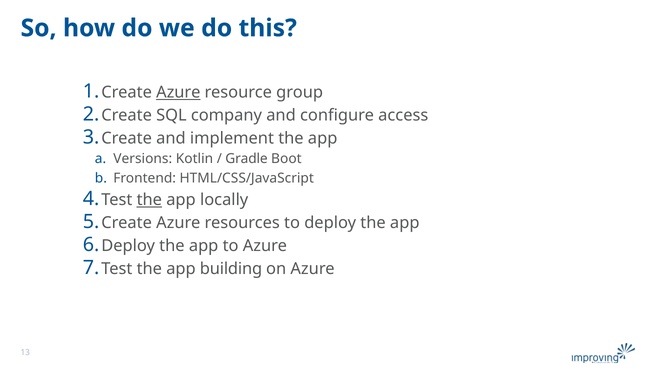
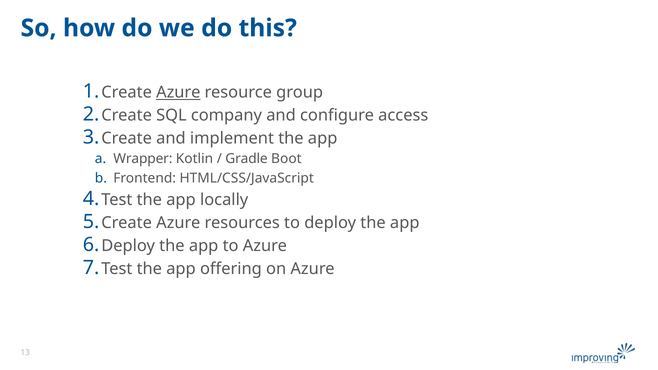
Versions: Versions -> Wrapper
the at (149, 200) underline: present -> none
building: building -> offering
